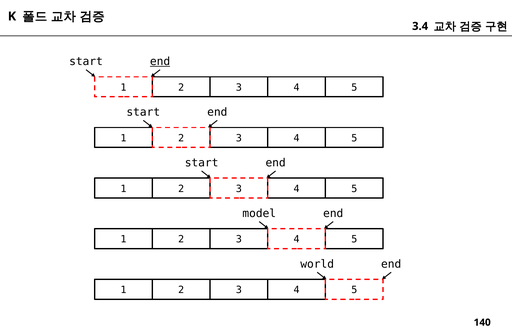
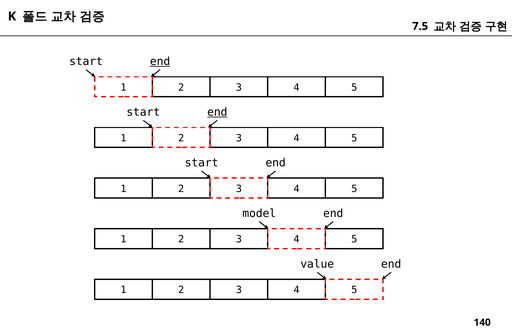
3.4: 3.4 -> 7.5
end at (217, 112) underline: none -> present
world: world -> value
